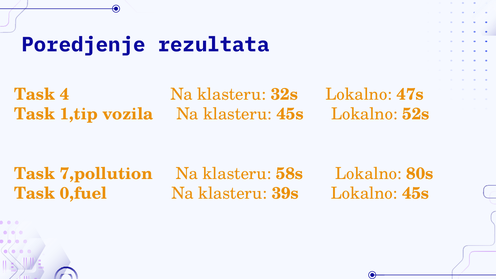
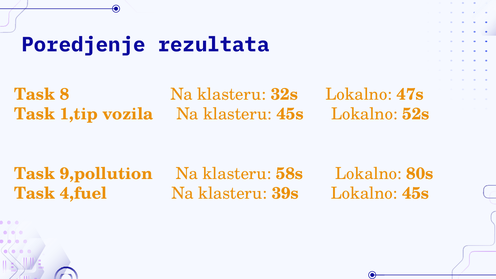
4: 4 -> 8
7,pollution: 7,pollution -> 9,pollution
0,fuel: 0,fuel -> 4,fuel
